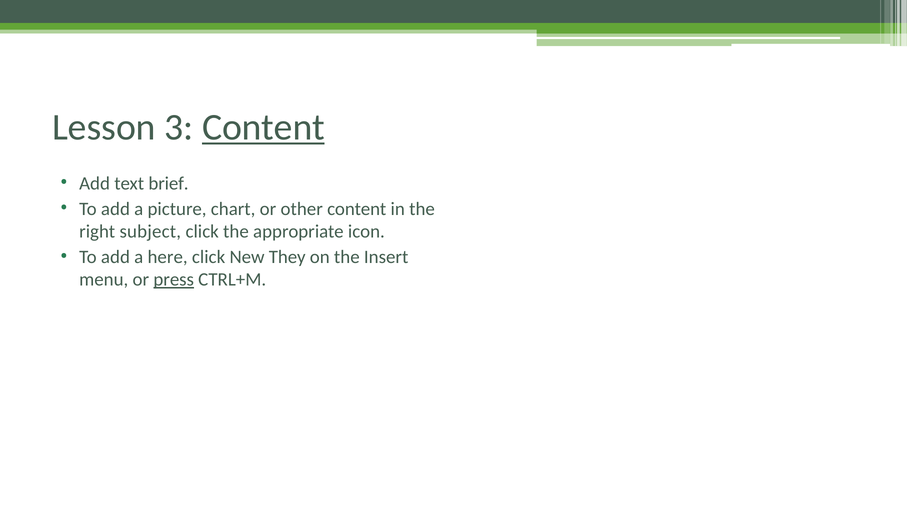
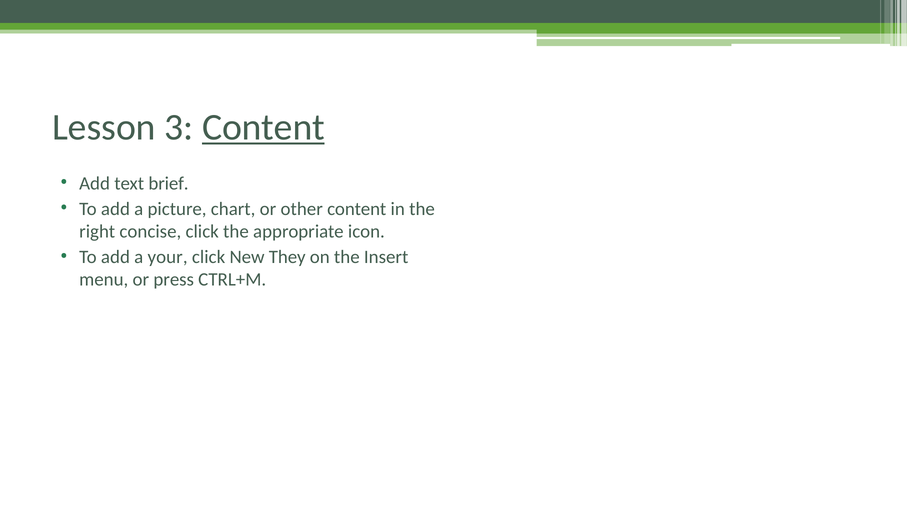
subject: subject -> concise
here: here -> your
press underline: present -> none
